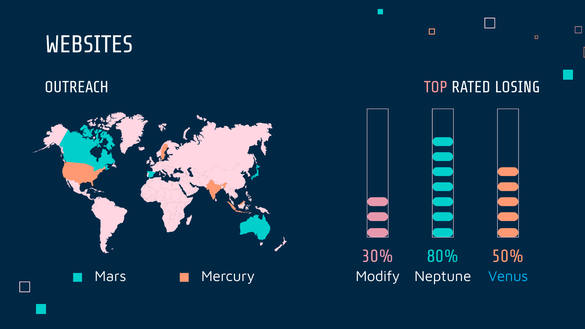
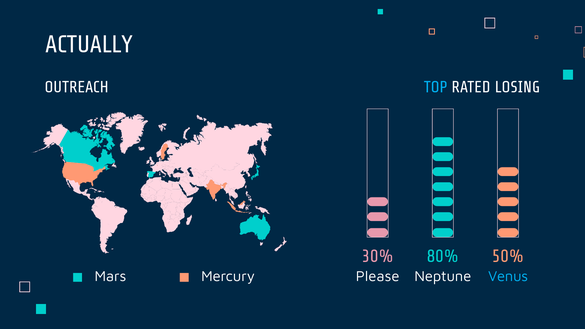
WEBSITES: WEBSITES -> ACTUALLY
TOP colour: pink -> light blue
Modify: Modify -> Please
